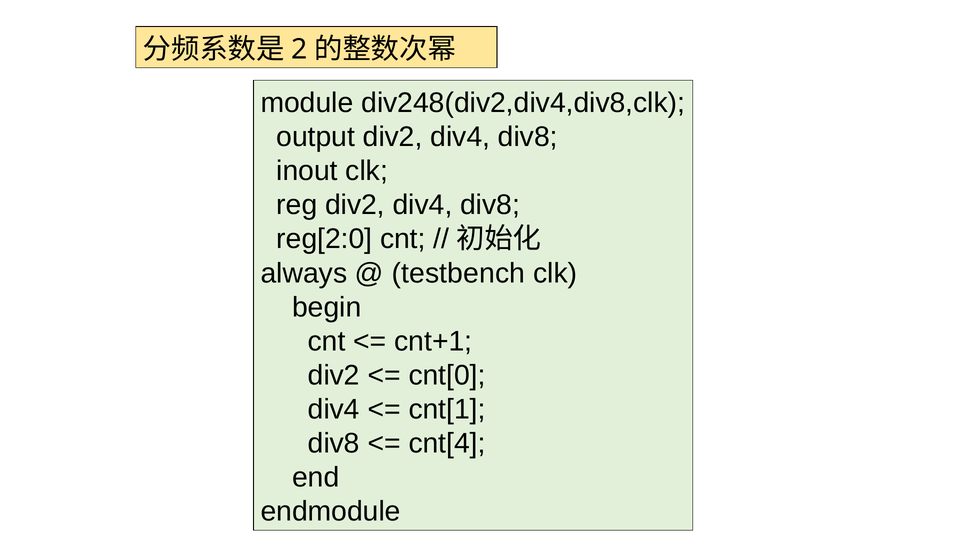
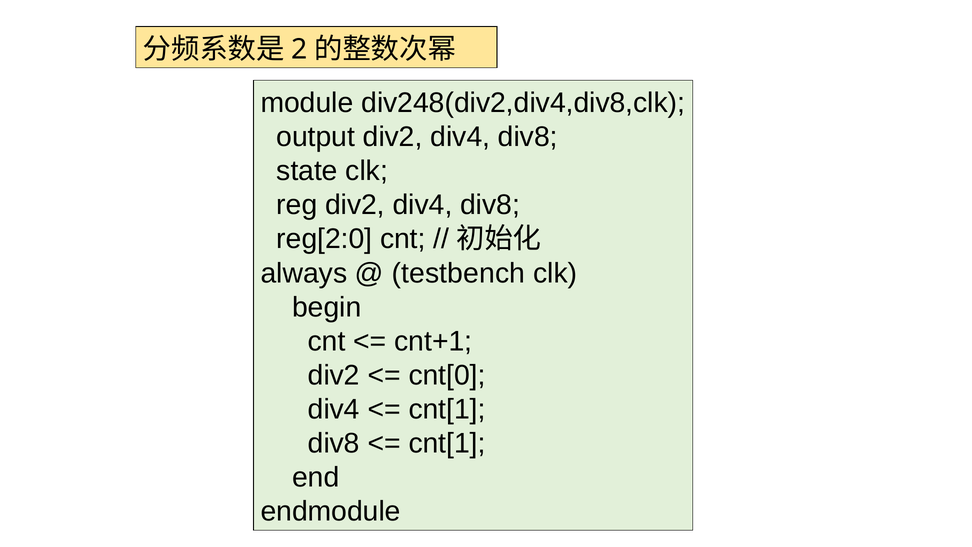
inout: inout -> state
cnt[4 at (447, 443): cnt[4 -> cnt[1
